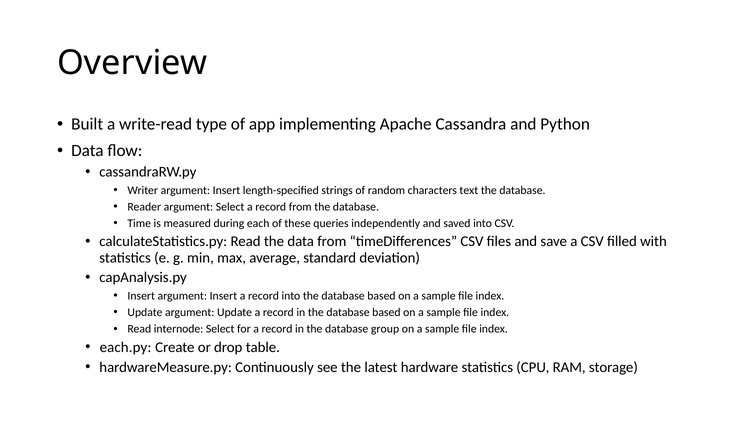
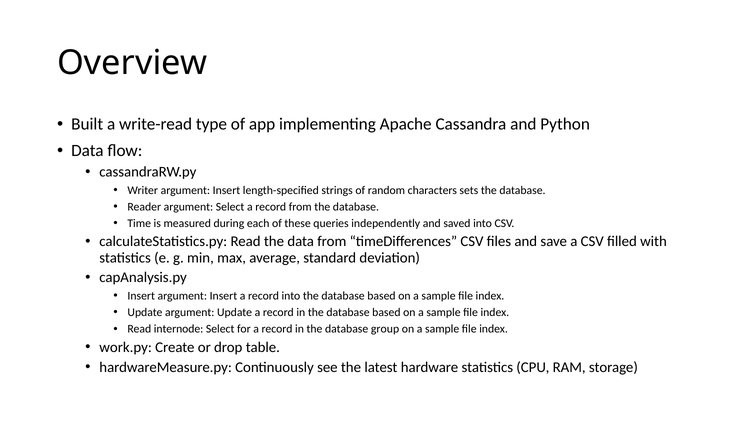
text: text -> sets
each.py: each.py -> work.py
